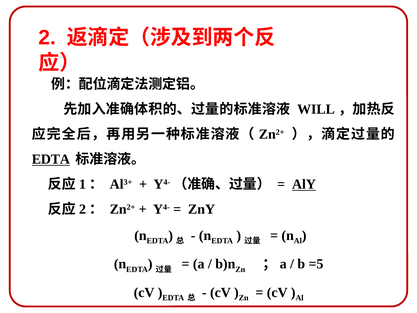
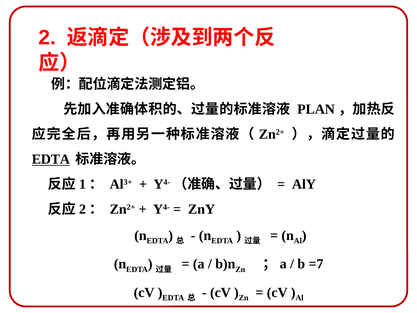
WILL: WILL -> PLAN
AlY underline: present -> none
=5: =5 -> =7
